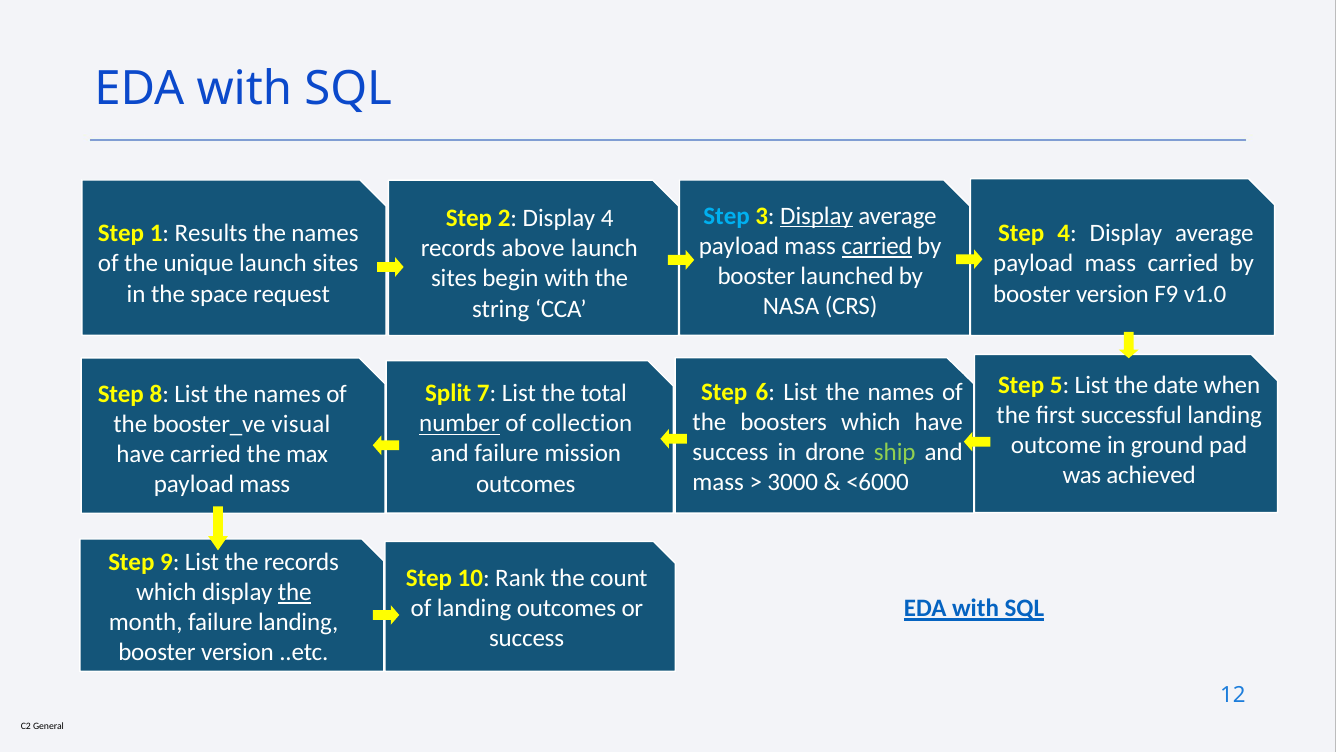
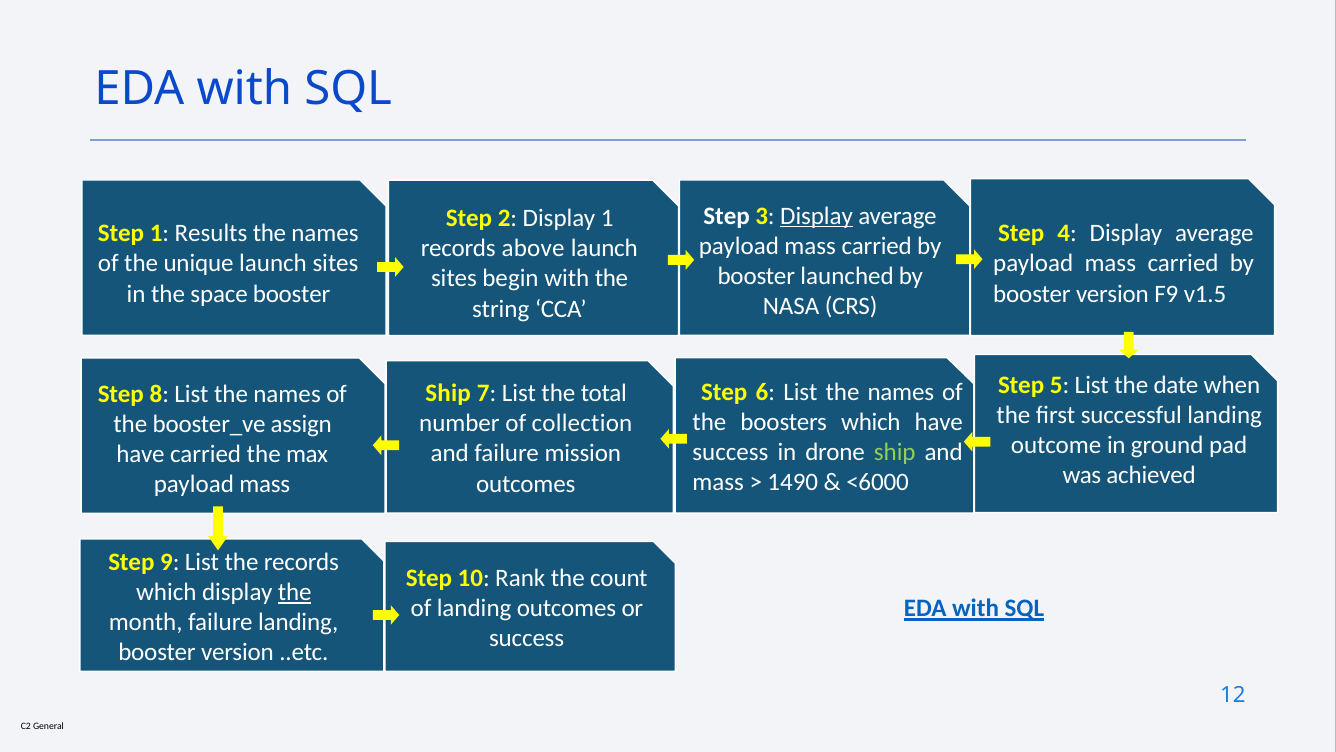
Step at (727, 216) colour: light blue -> white
Display 4: 4 -> 1
carried at (877, 246) underline: present -> none
space request: request -> booster
v1.0: v1.0 -> v1.5
Split at (448, 393): Split -> Ship
number underline: present -> none
visual: visual -> assign
3000: 3000 -> 1490
